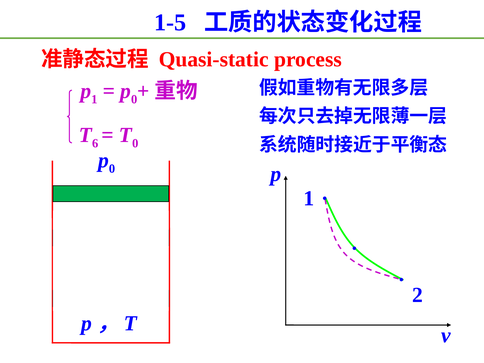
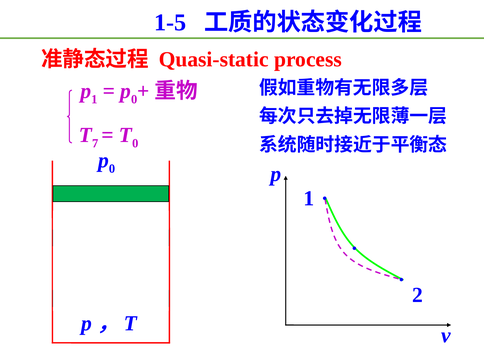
6: 6 -> 7
